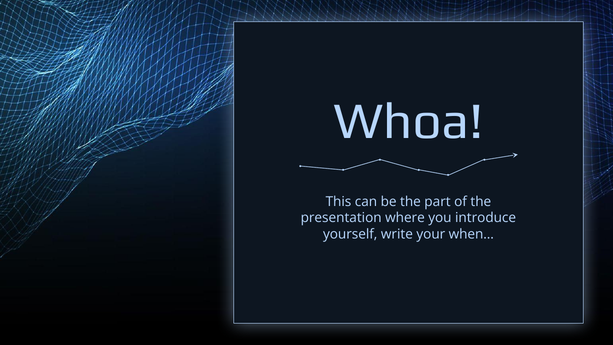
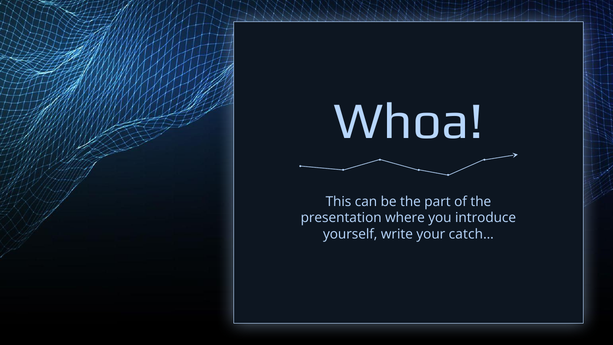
when…: when… -> catch…
